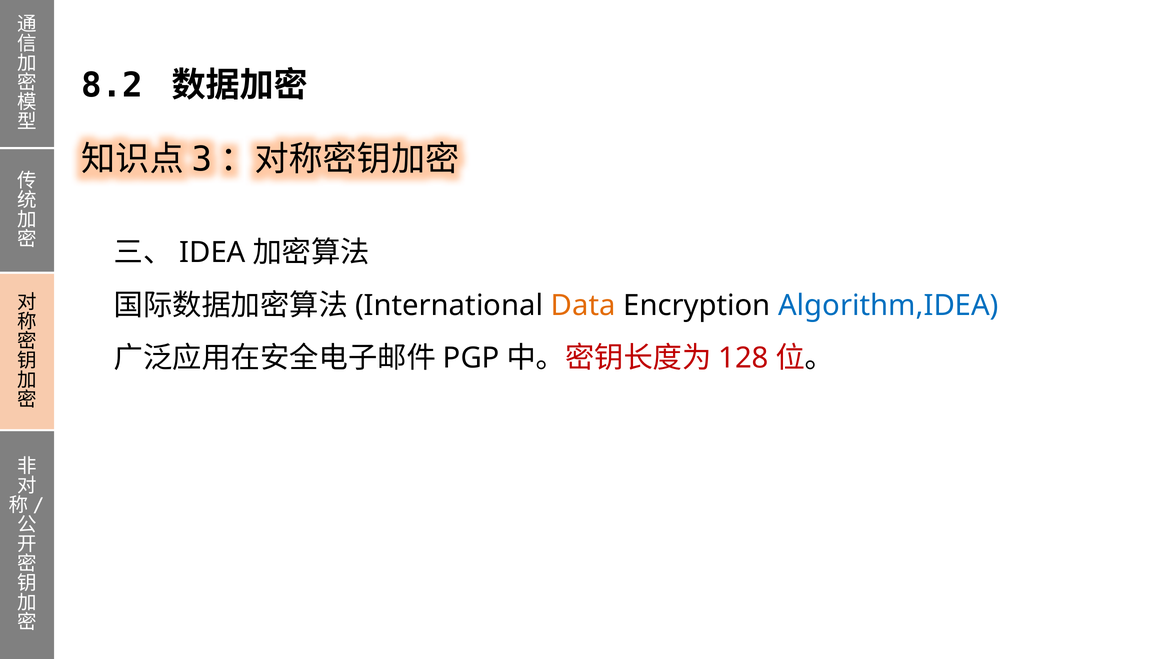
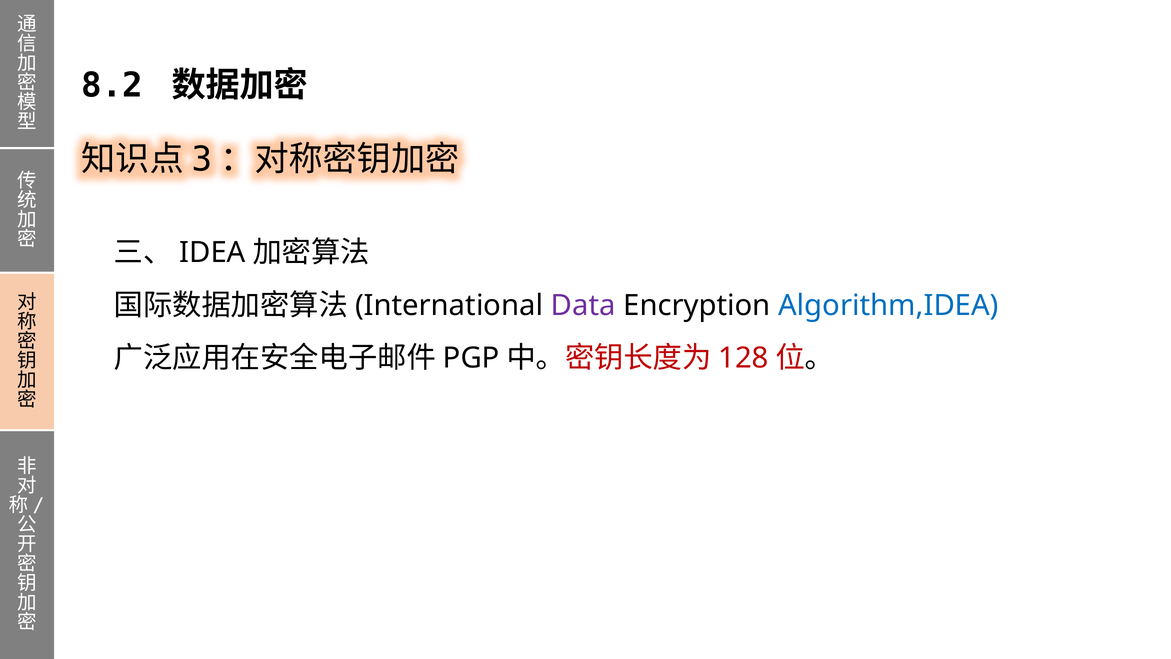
Data colour: orange -> purple
